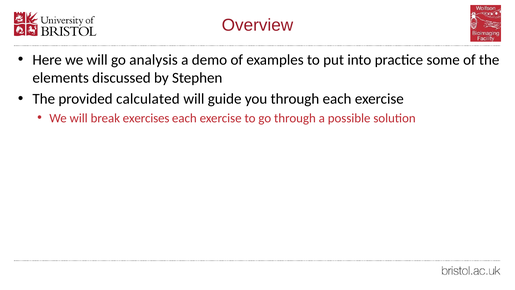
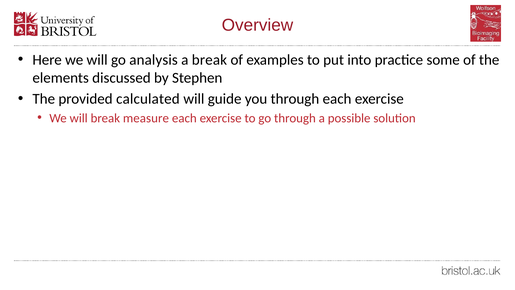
a demo: demo -> break
exercises: exercises -> measure
